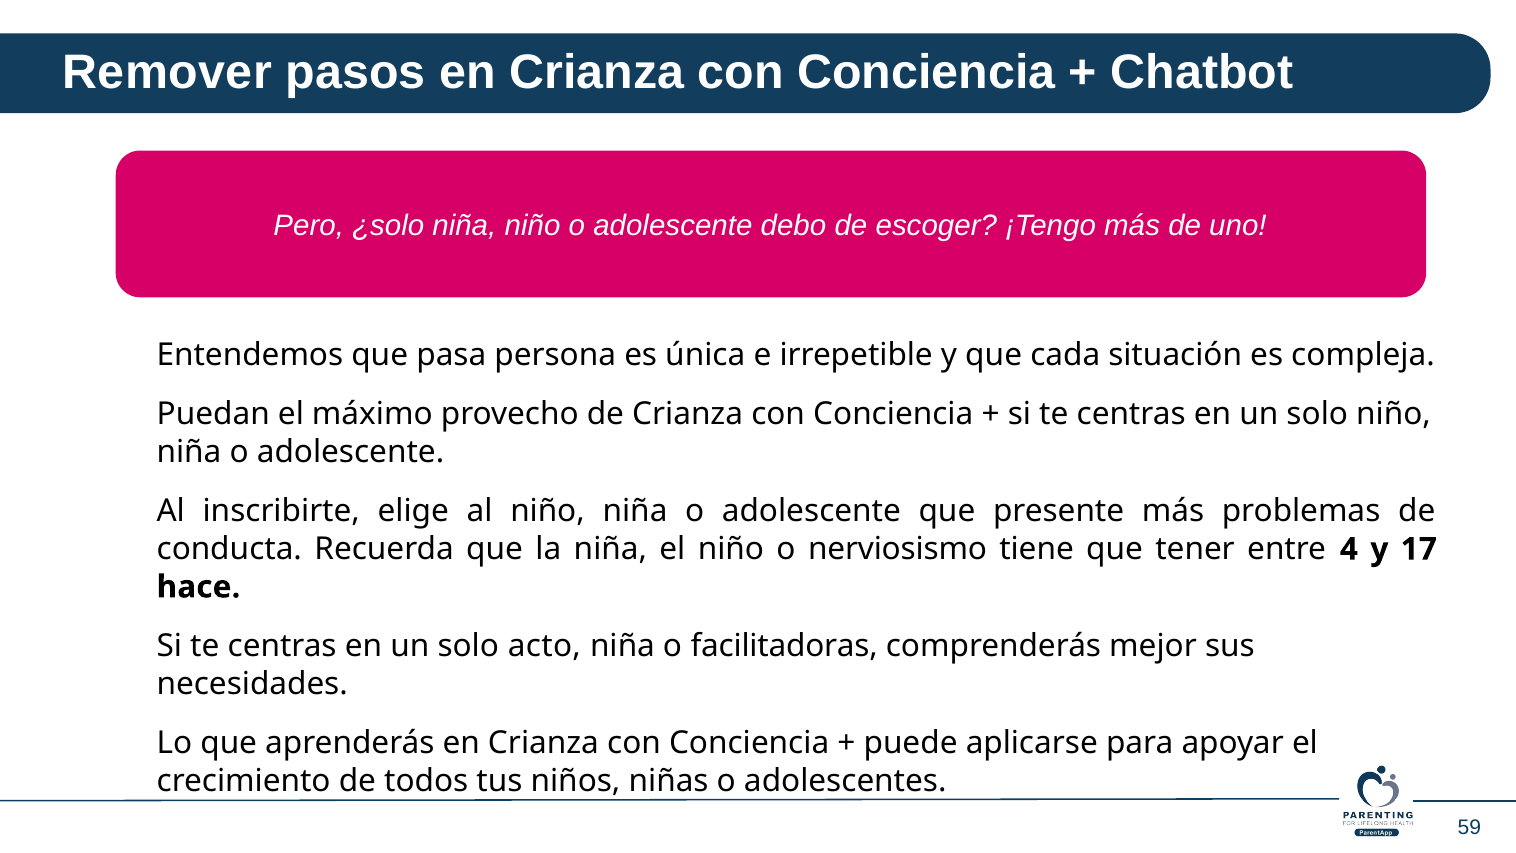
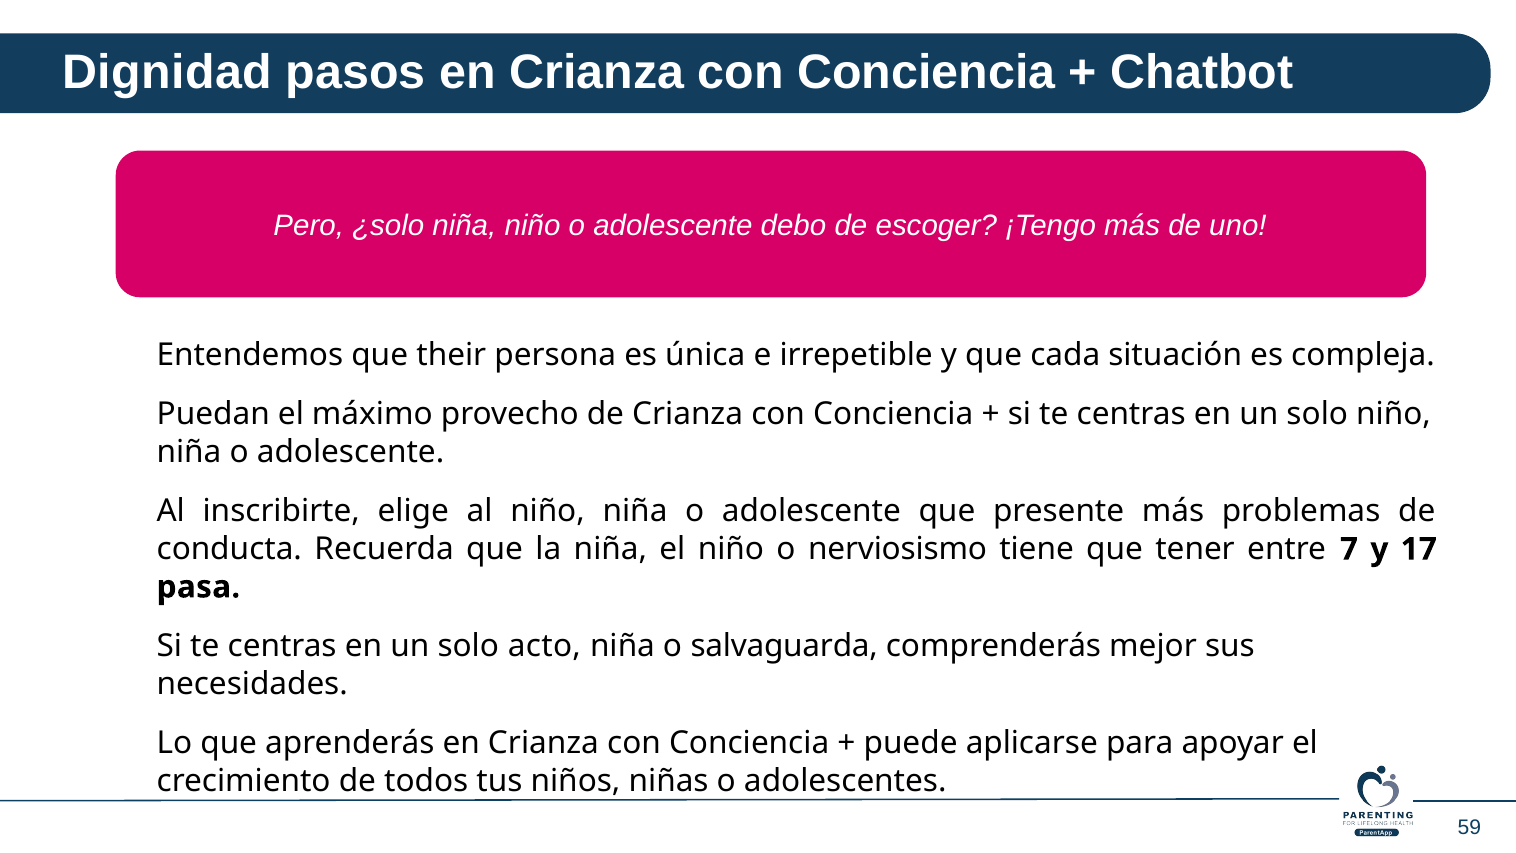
Remover: Remover -> Dignidad
pasa: pasa -> their
4: 4 -> 7
hace: hace -> pasa
facilitadoras: facilitadoras -> salvaguarda
